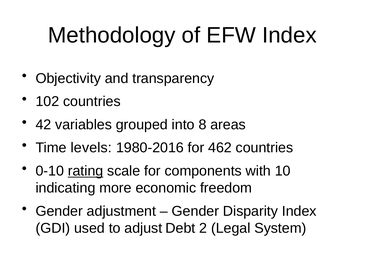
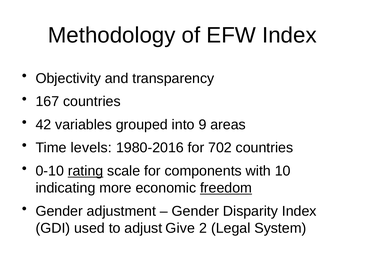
102: 102 -> 167
8: 8 -> 9
462: 462 -> 702
freedom underline: none -> present
Debt: Debt -> Give
